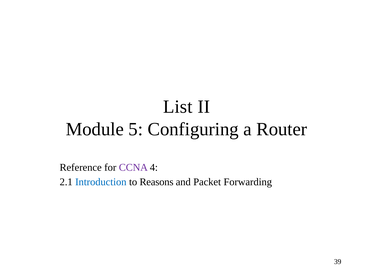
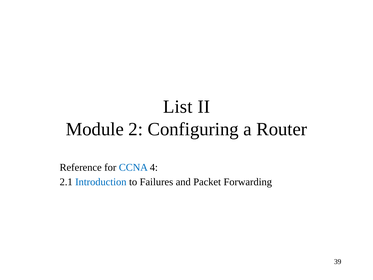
5: 5 -> 2
CCNA colour: purple -> blue
Reasons: Reasons -> Failures
